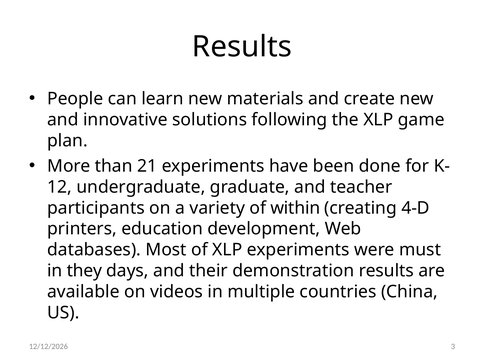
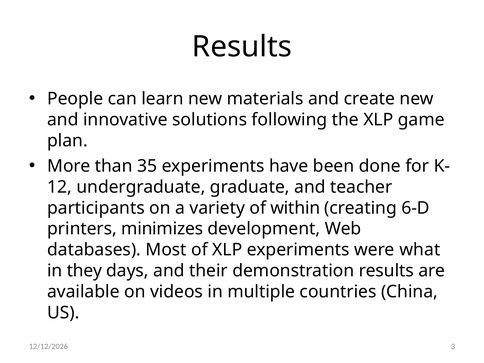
21: 21 -> 35
4-D: 4-D -> 6-D
education: education -> minimizes
must: must -> what
